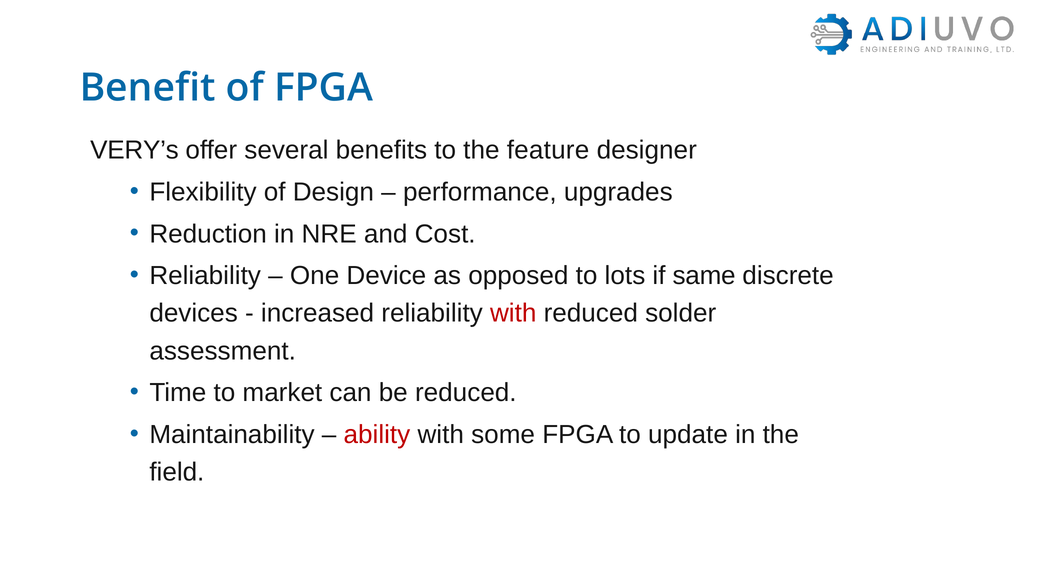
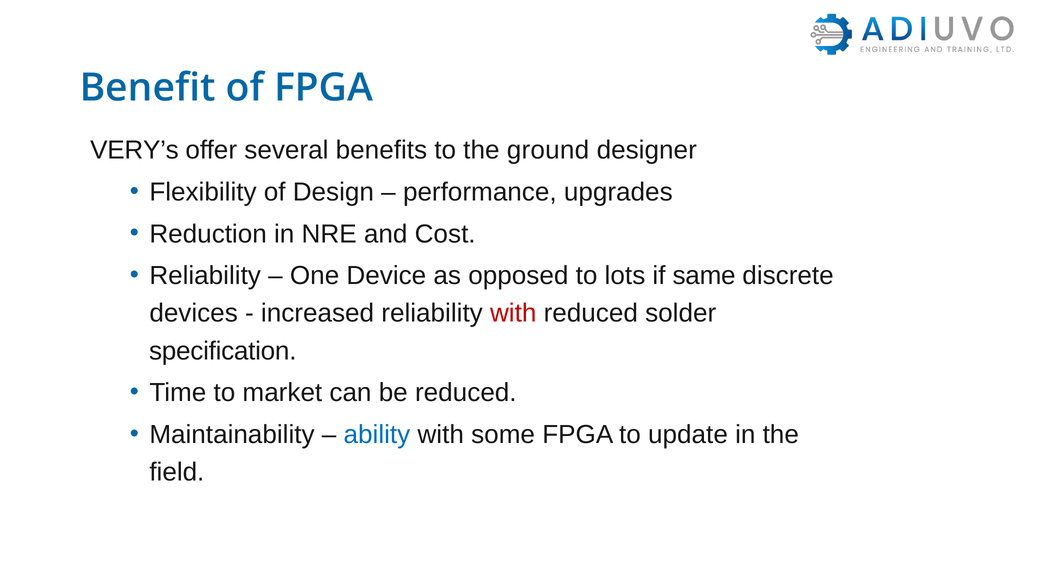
feature: feature -> ground
assessment: assessment -> specification
ability colour: red -> blue
